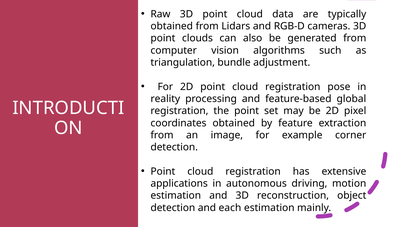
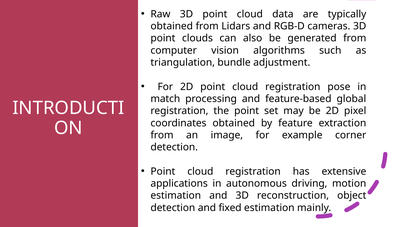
reality: reality -> match
each: each -> fixed
